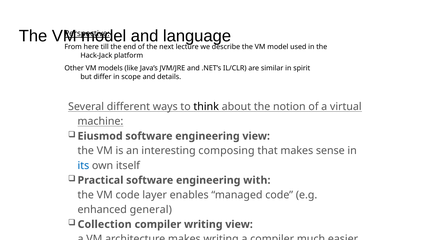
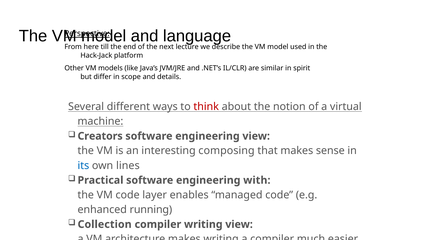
think colour: black -> red
Eiusmod: Eiusmod -> Creators
itself: itself -> lines
general: general -> running
